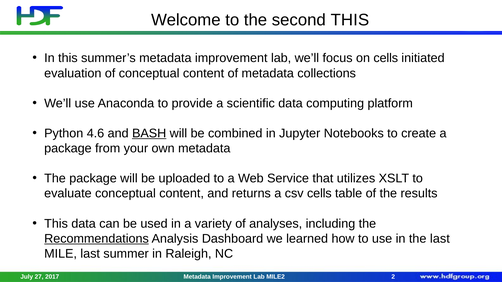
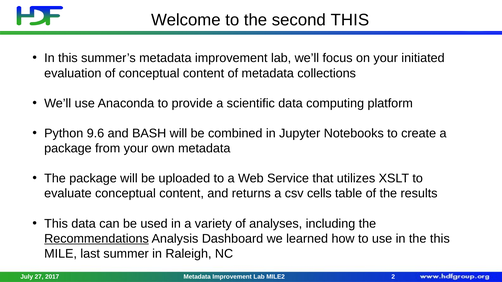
on cells: cells -> your
4.6: 4.6 -> 9.6
BASH underline: present -> none
the last: last -> this
